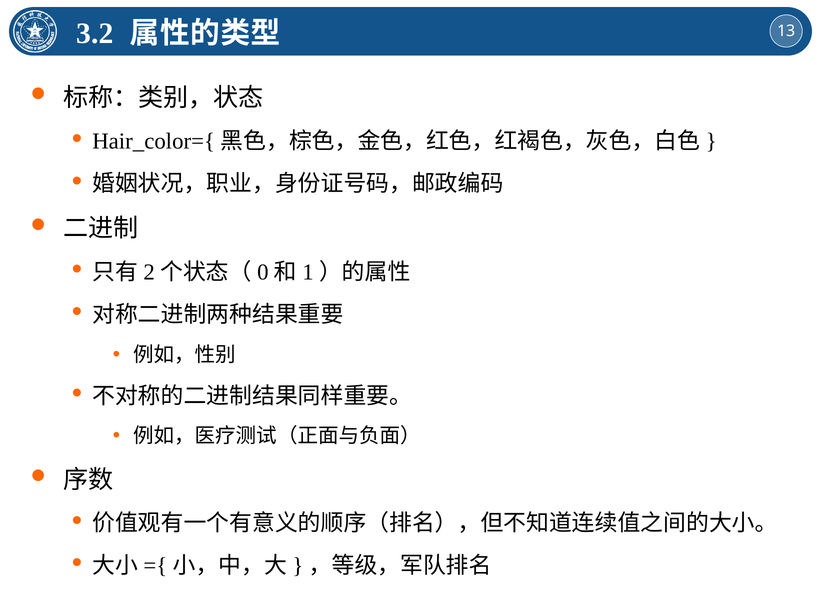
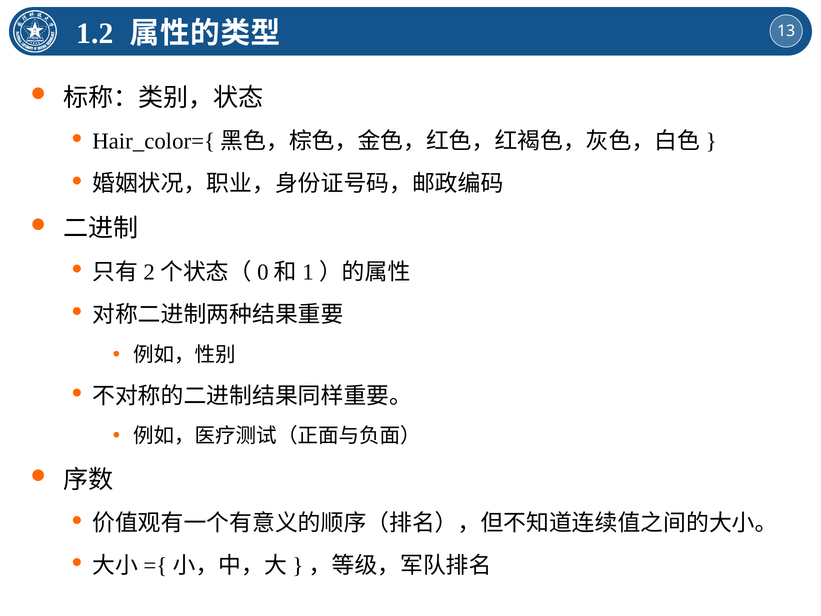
3.2: 3.2 -> 1.2
